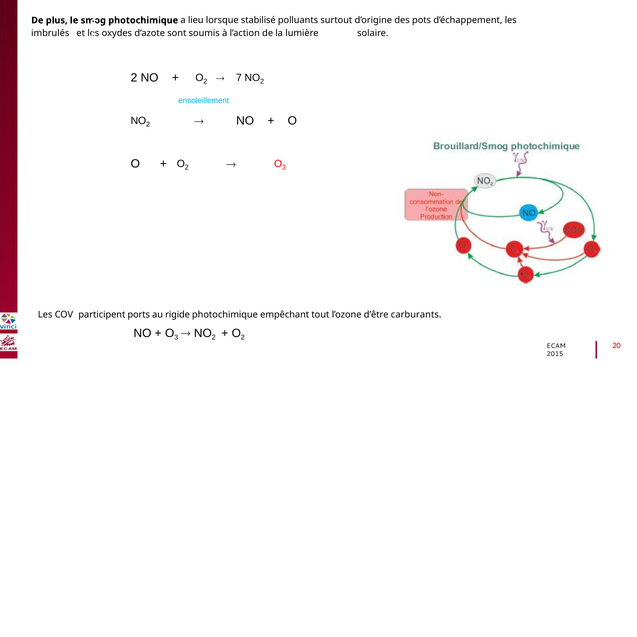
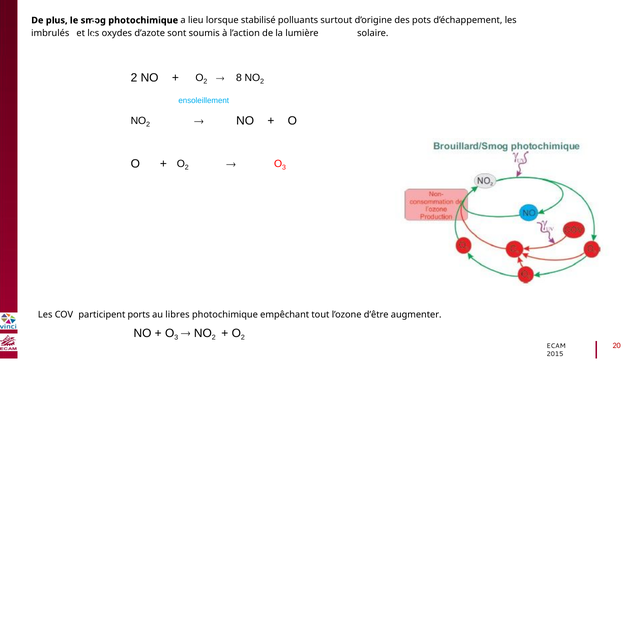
7: 7 -> 8
rigide: rigide -> libres
carburants: carburants -> augmenter
